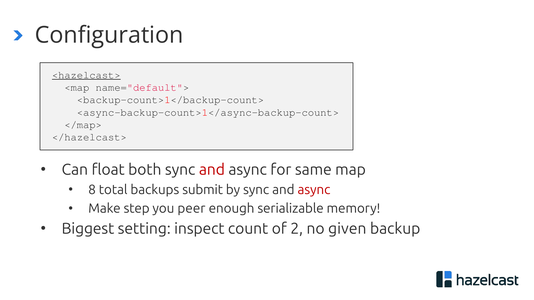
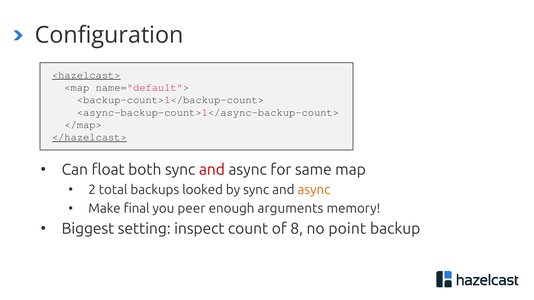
</hazelcast> underline: none -> present
8: 8 -> 2
submit: submit -> looked
async at (314, 190) colour: red -> orange
step: step -> final
serializable: serializable -> arguments
2: 2 -> 8
given: given -> point
